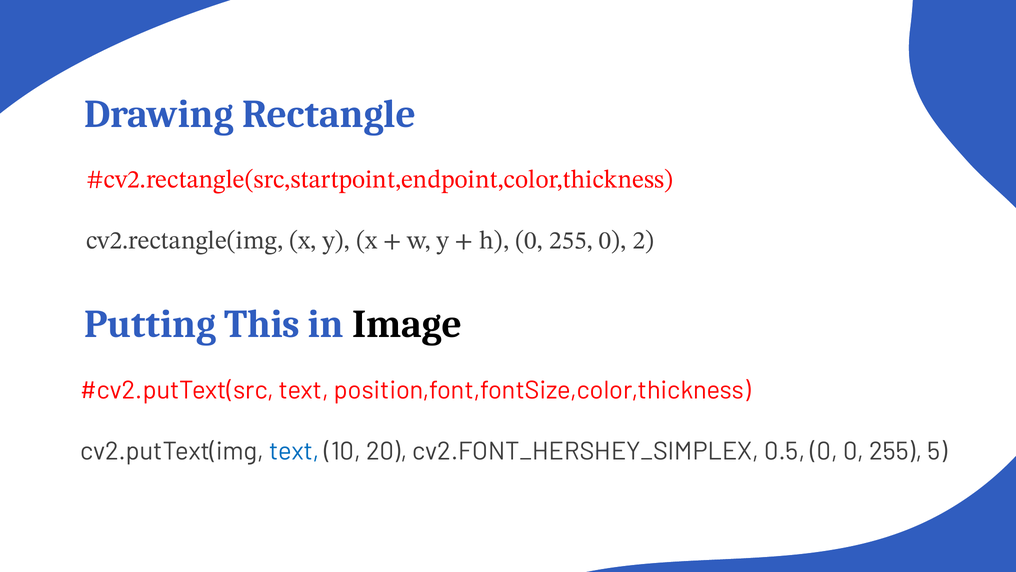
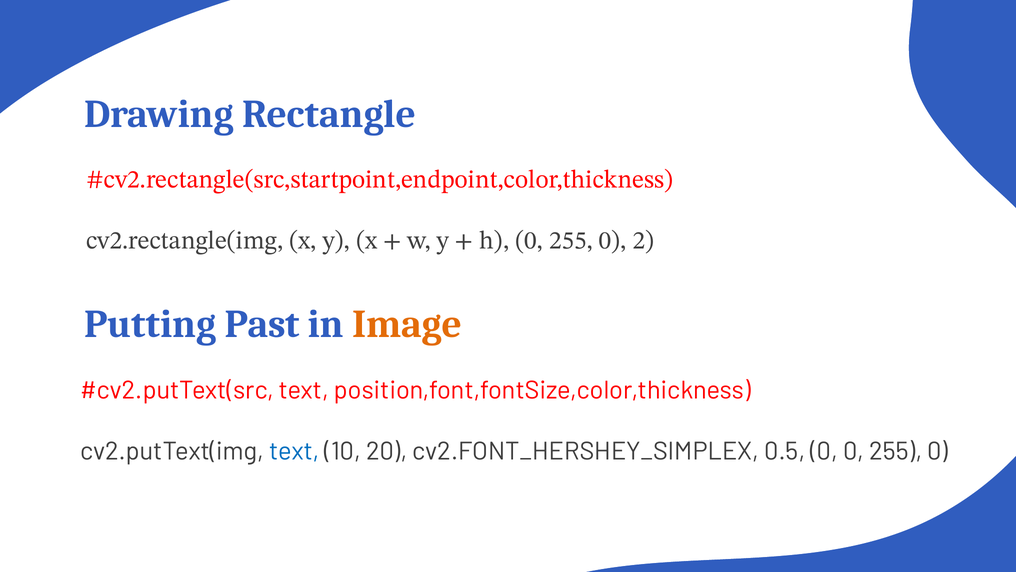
This: This -> Past
Image colour: black -> orange
0 0 255 5: 5 -> 0
